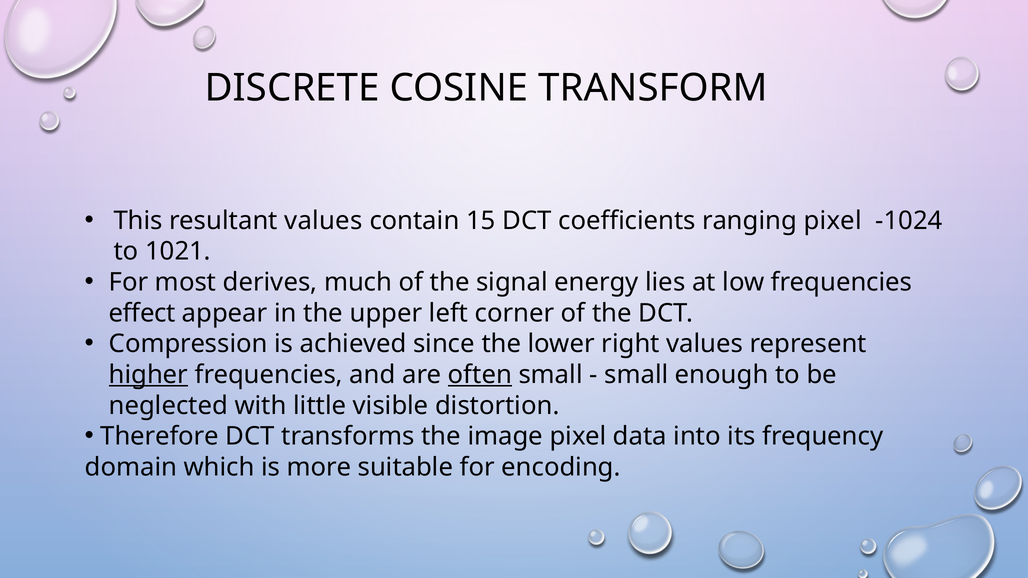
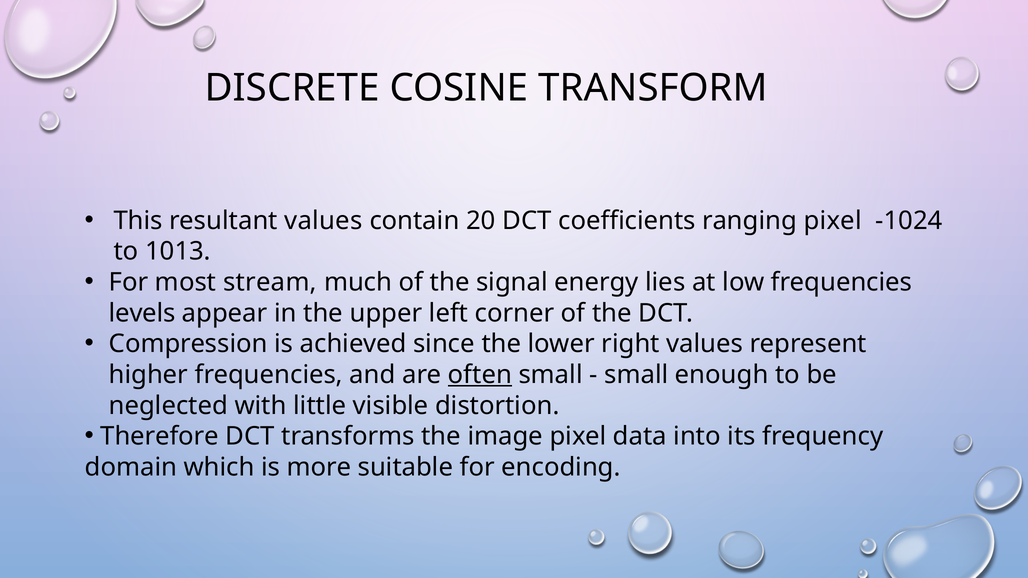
15: 15 -> 20
1021: 1021 -> 1013
derives: derives -> stream
effect: effect -> levels
higher underline: present -> none
